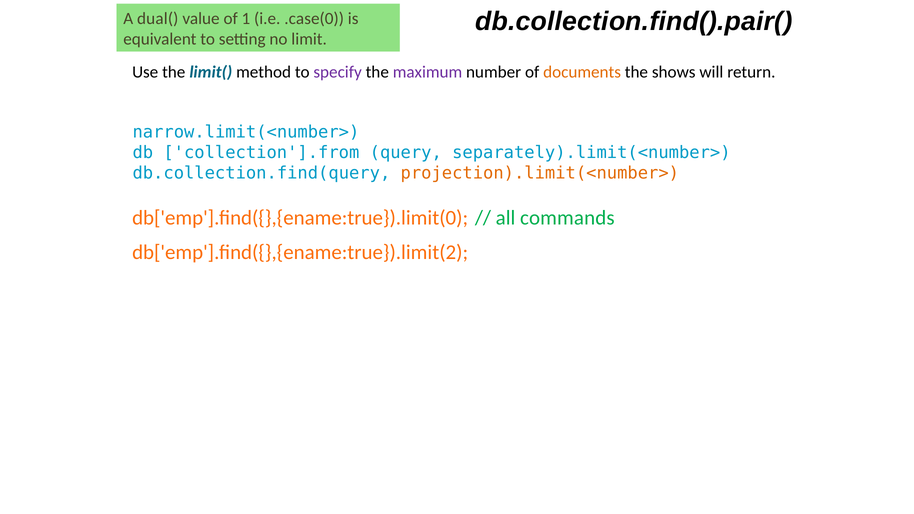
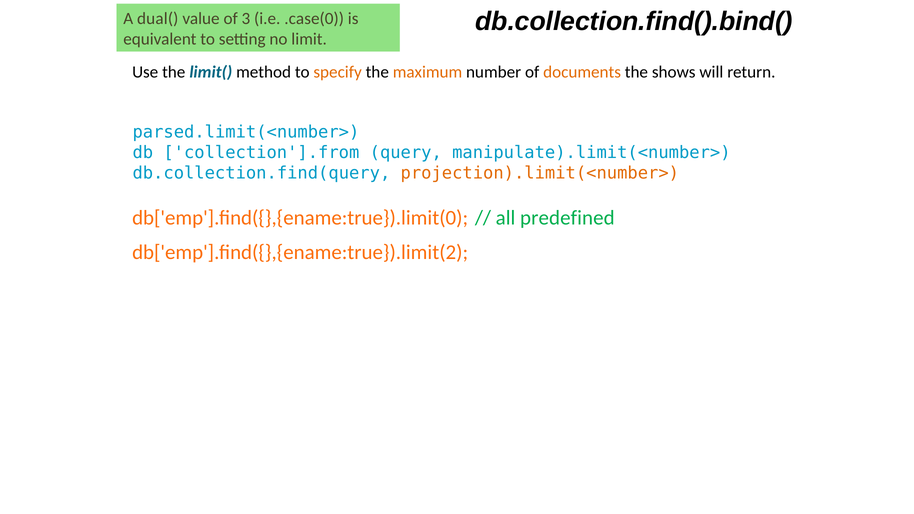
db.collection.find().pair(: db.collection.find().pair( -> db.collection.find().bind(
1: 1 -> 3
specify colour: purple -> orange
maximum colour: purple -> orange
narrow.limit(<number>: narrow.limit(<number> -> parsed.limit(<number>
separately).limit(<number>: separately).limit(<number> -> manipulate).limit(<number>
commands: commands -> predefined
